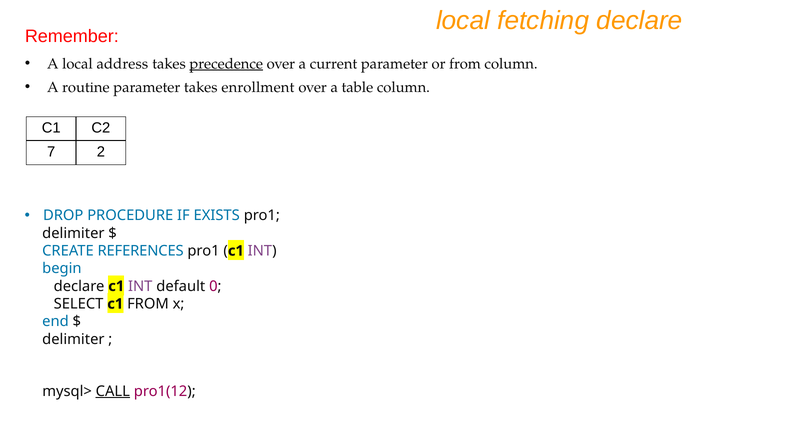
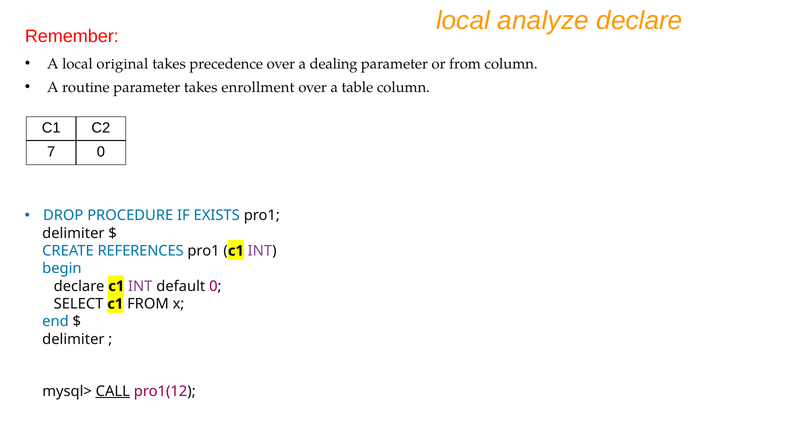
fetching: fetching -> analyze
address: address -> original
precedence underline: present -> none
current: current -> dealing
7 2: 2 -> 0
